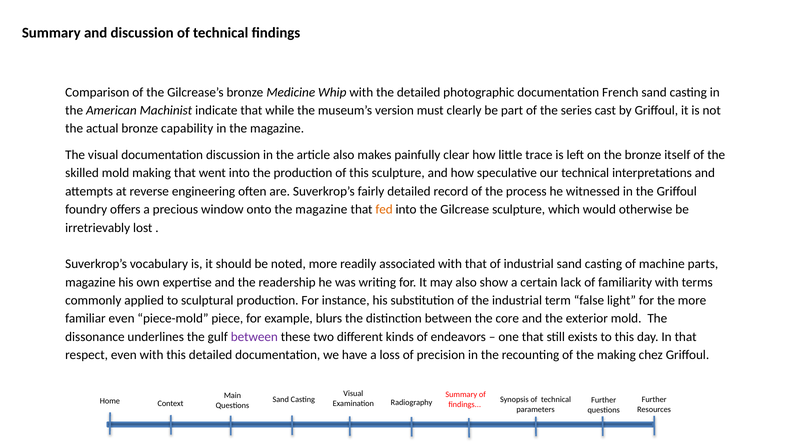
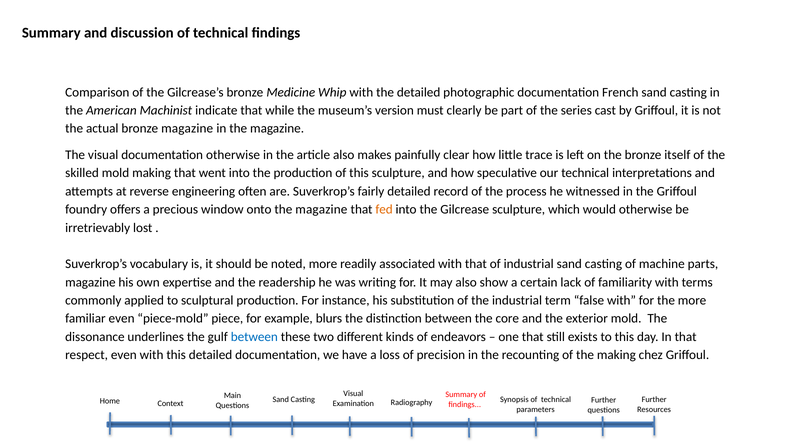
bronze capability: capability -> magazine
documentation discussion: discussion -> otherwise
false light: light -> with
between at (254, 337) colour: purple -> blue
